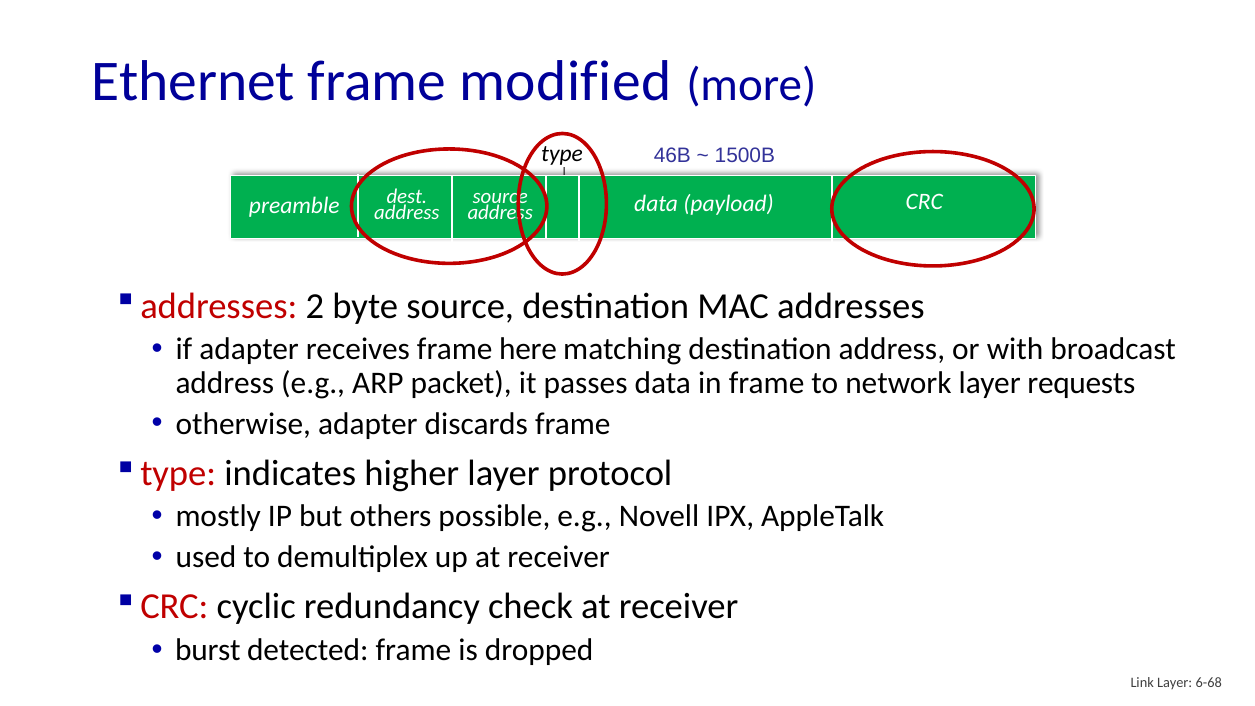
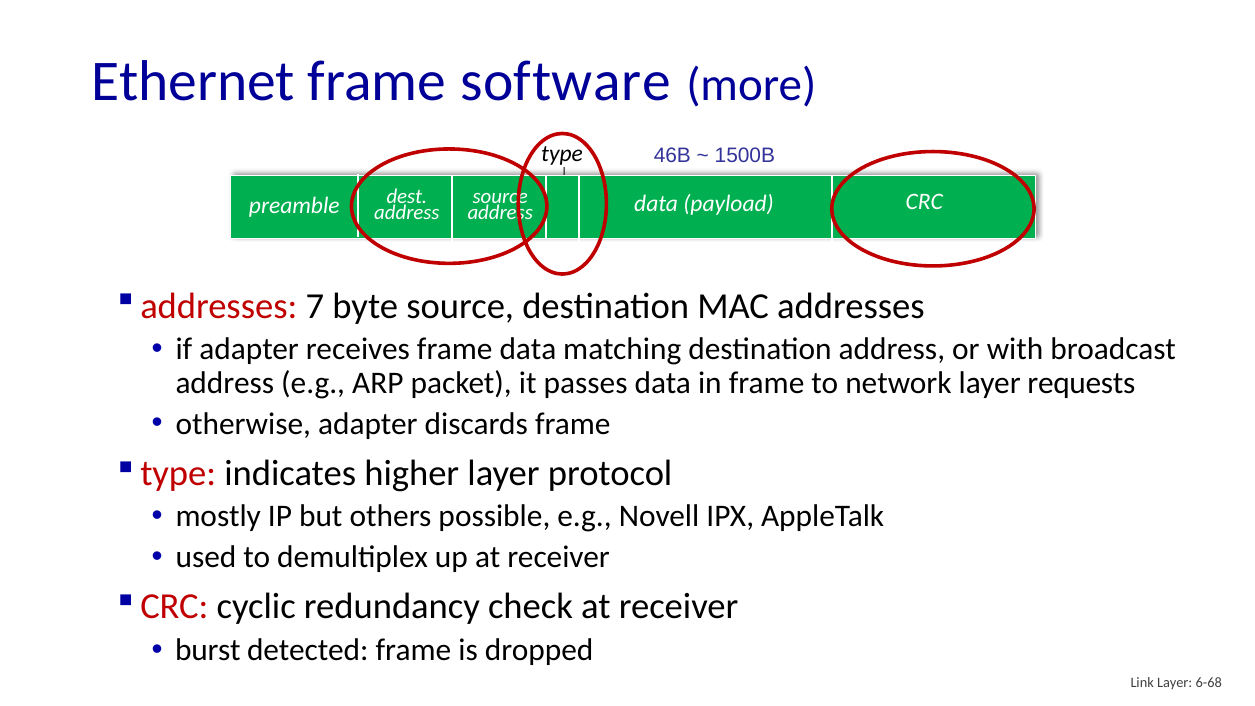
modified: modified -> software
2: 2 -> 7
frame here: here -> data
